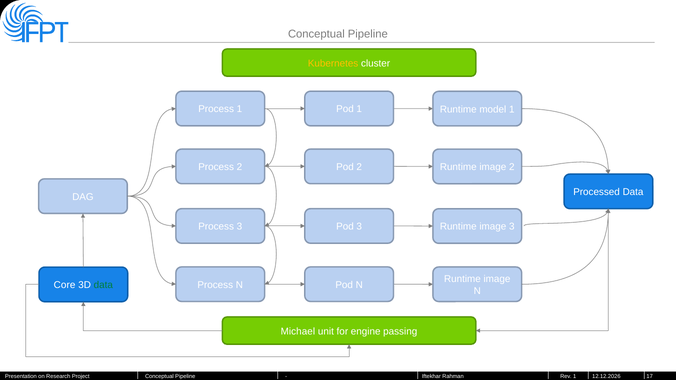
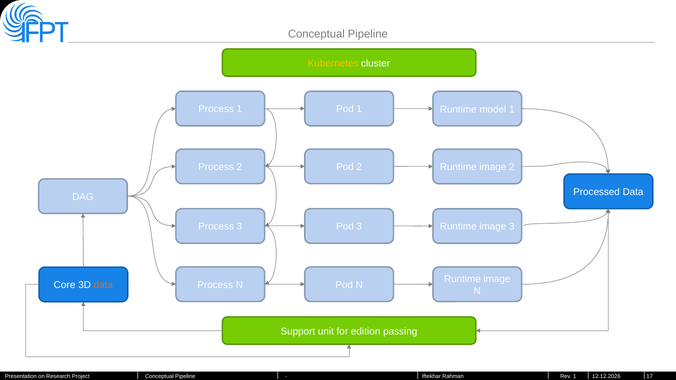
data at (103, 285) colour: green -> orange
Michael: Michael -> Support
engine: engine -> edition
